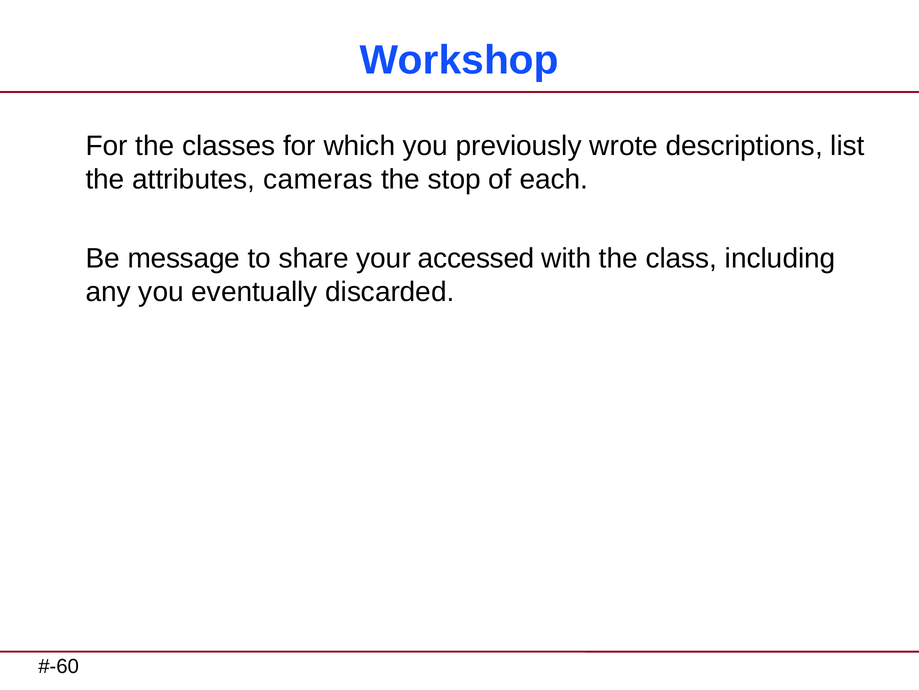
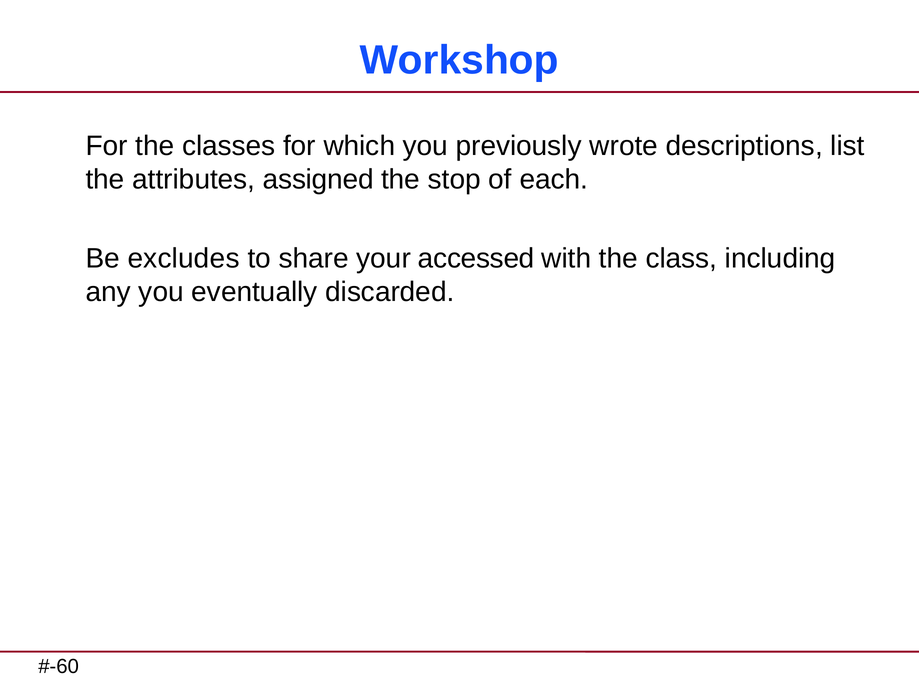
cameras: cameras -> assigned
message: message -> excludes
